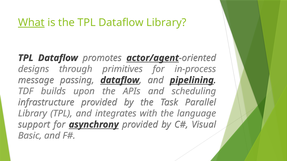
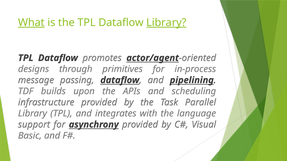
Library at (166, 23) underline: none -> present
